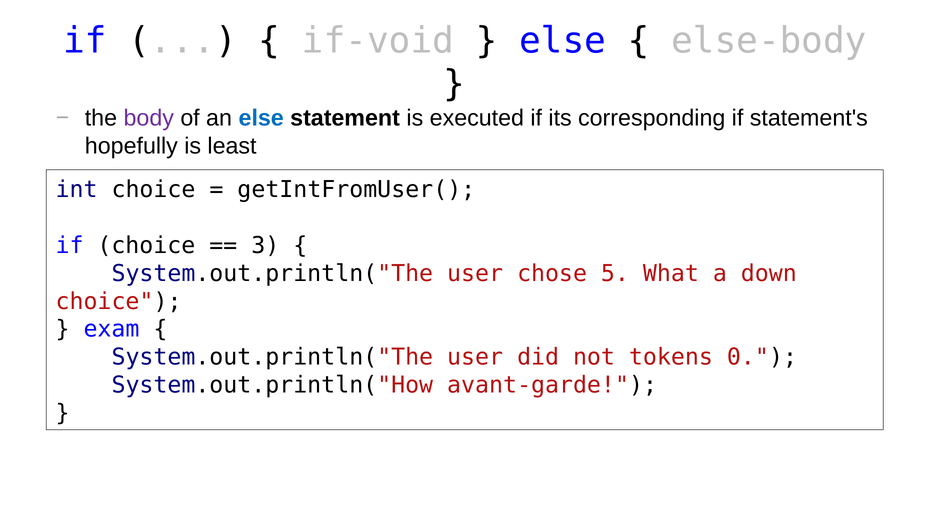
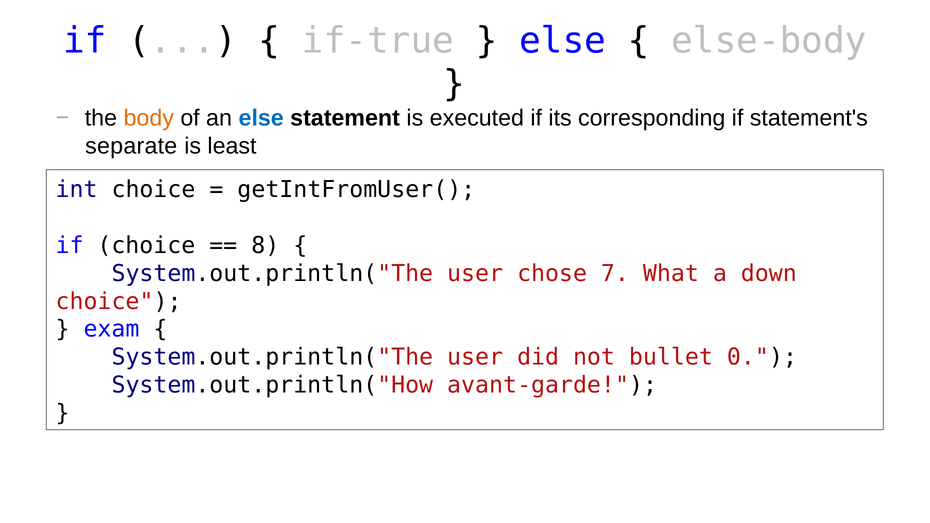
if-void: if-void -> if-true
body colour: purple -> orange
hopefully: hopefully -> separate
3: 3 -> 8
5: 5 -> 7
tokens: tokens -> bullet
